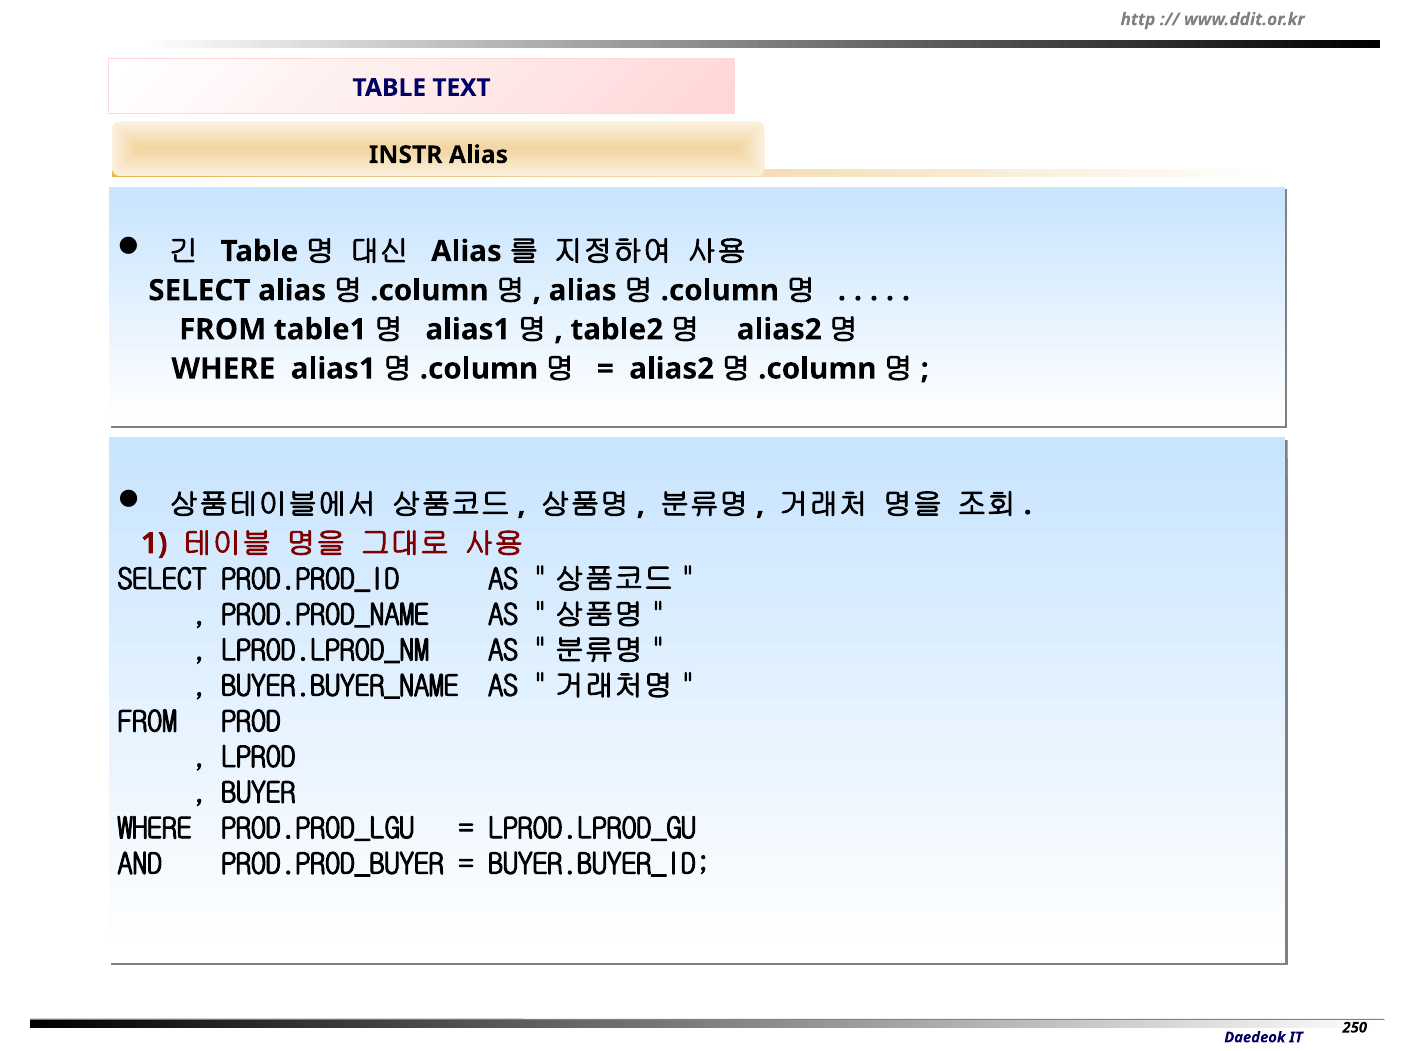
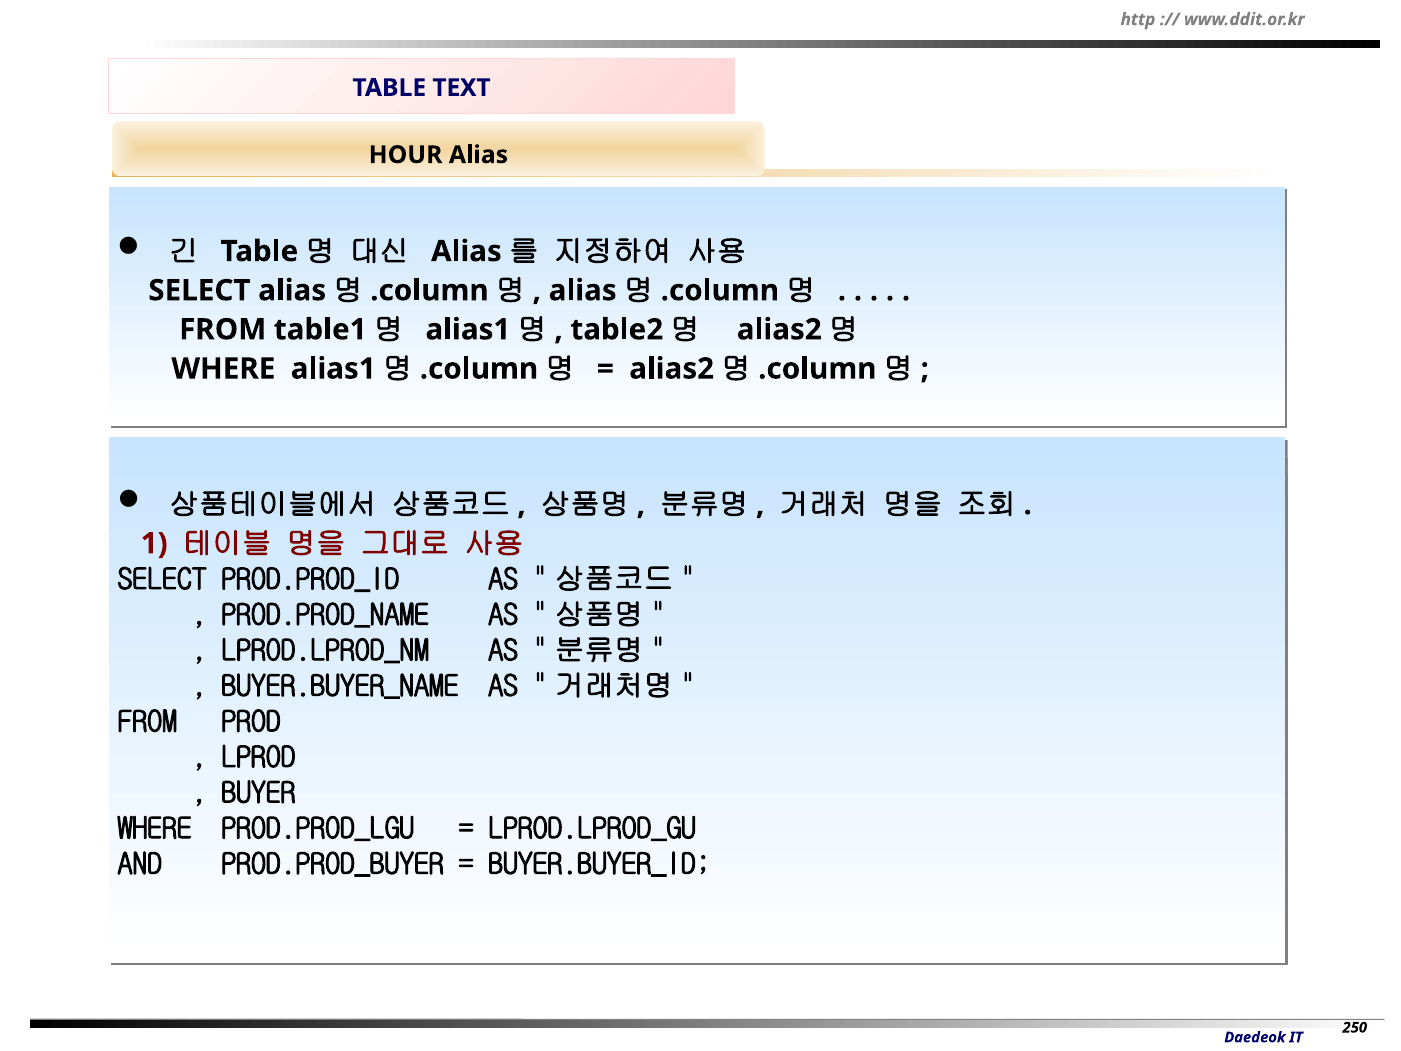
INSTR: INSTR -> HOUR
